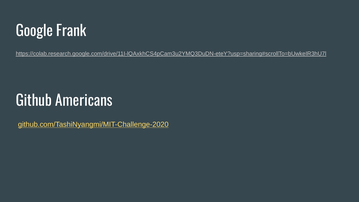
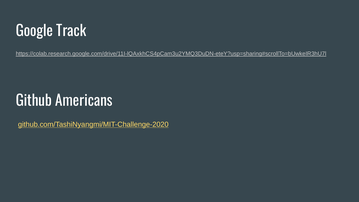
Frank: Frank -> Track
